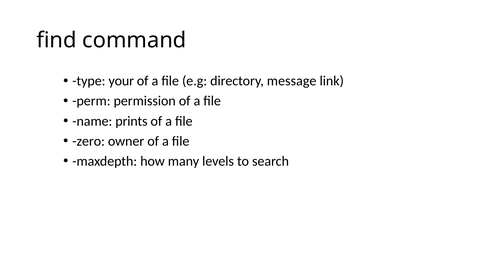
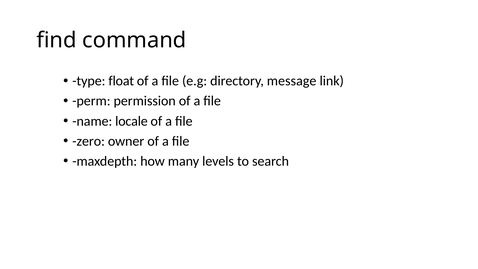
your: your -> float
prints: prints -> locale
